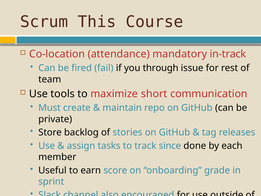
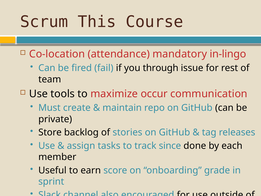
in-track: in-track -> in-lingo
short: short -> occur
